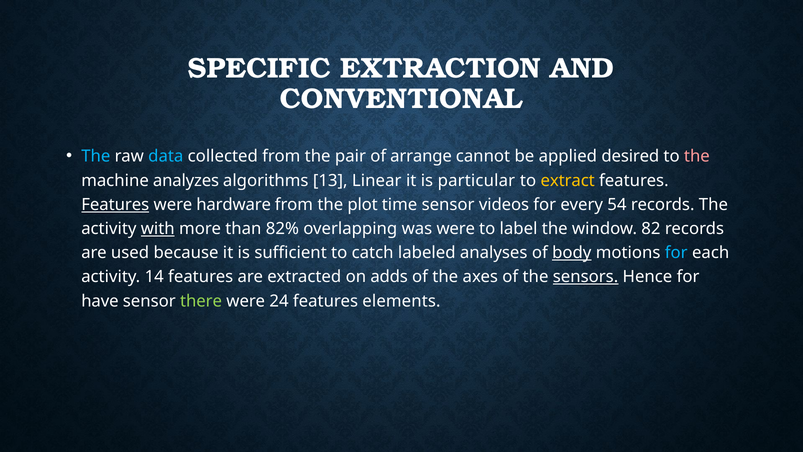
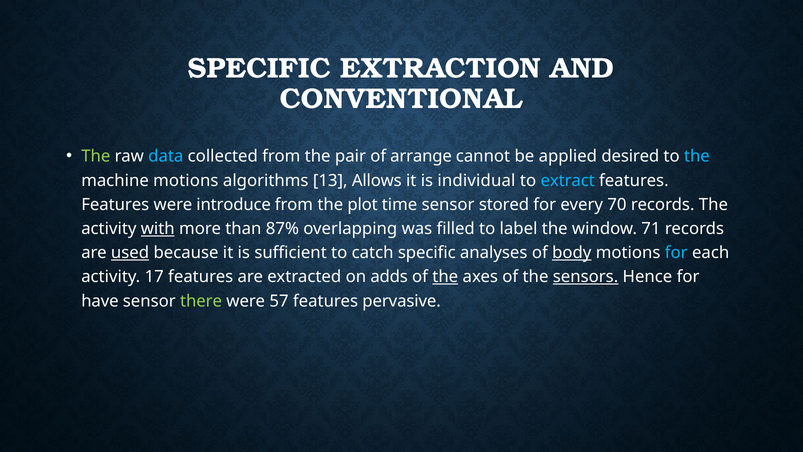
The at (96, 156) colour: light blue -> light green
the at (697, 156) colour: pink -> light blue
machine analyzes: analyzes -> motions
Linear: Linear -> Allows
particular: particular -> individual
extract colour: yellow -> light blue
Features at (115, 204) underline: present -> none
hardware: hardware -> introduce
videos: videos -> stored
54: 54 -> 70
82%: 82% -> 87%
was were: were -> filled
82: 82 -> 71
used underline: none -> present
catch labeled: labeled -> specific
14: 14 -> 17
the at (445, 277) underline: none -> present
24: 24 -> 57
elements: elements -> pervasive
